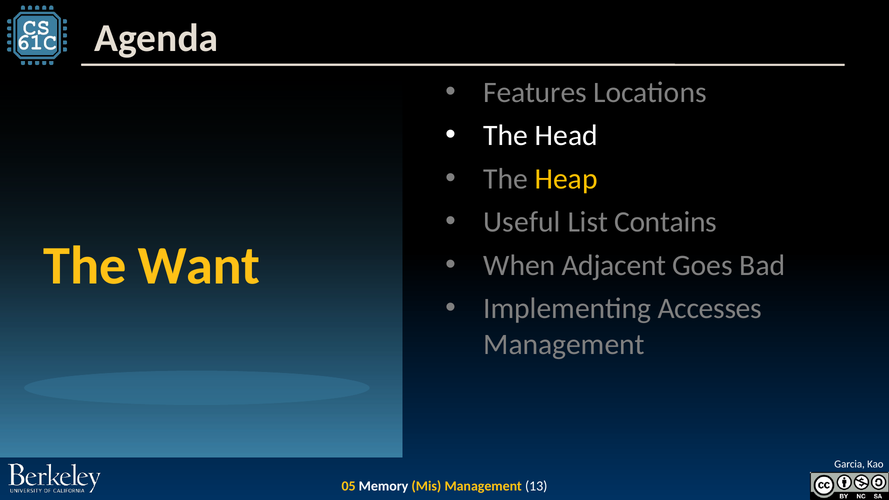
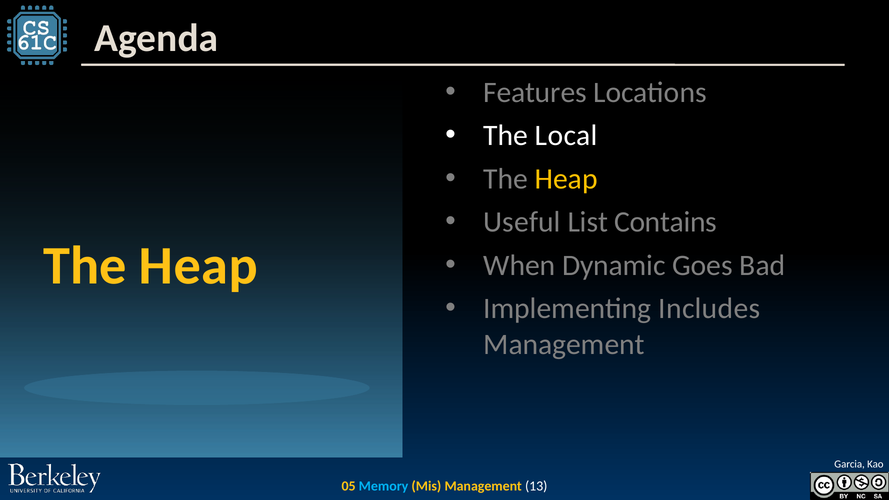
Head: Head -> Local
Want at (199, 266): Want -> Heap
Adjacent: Adjacent -> Dynamic
Accesses: Accesses -> Includes
Memory colour: white -> light blue
